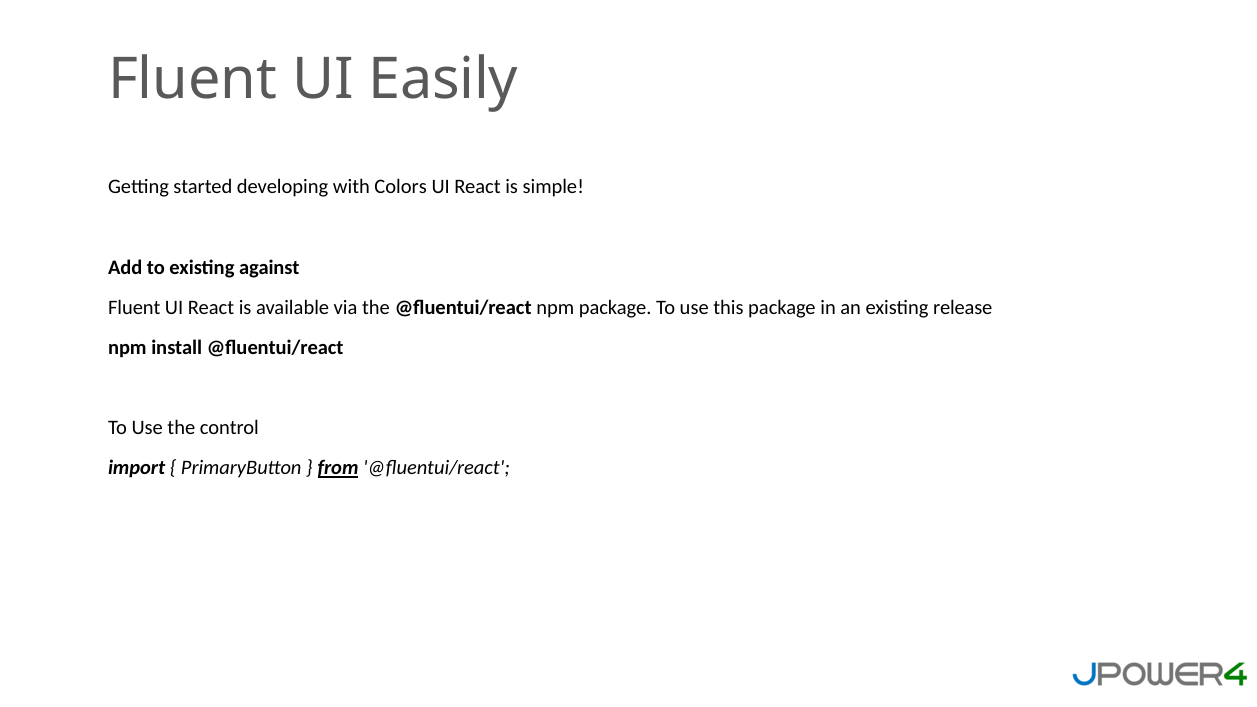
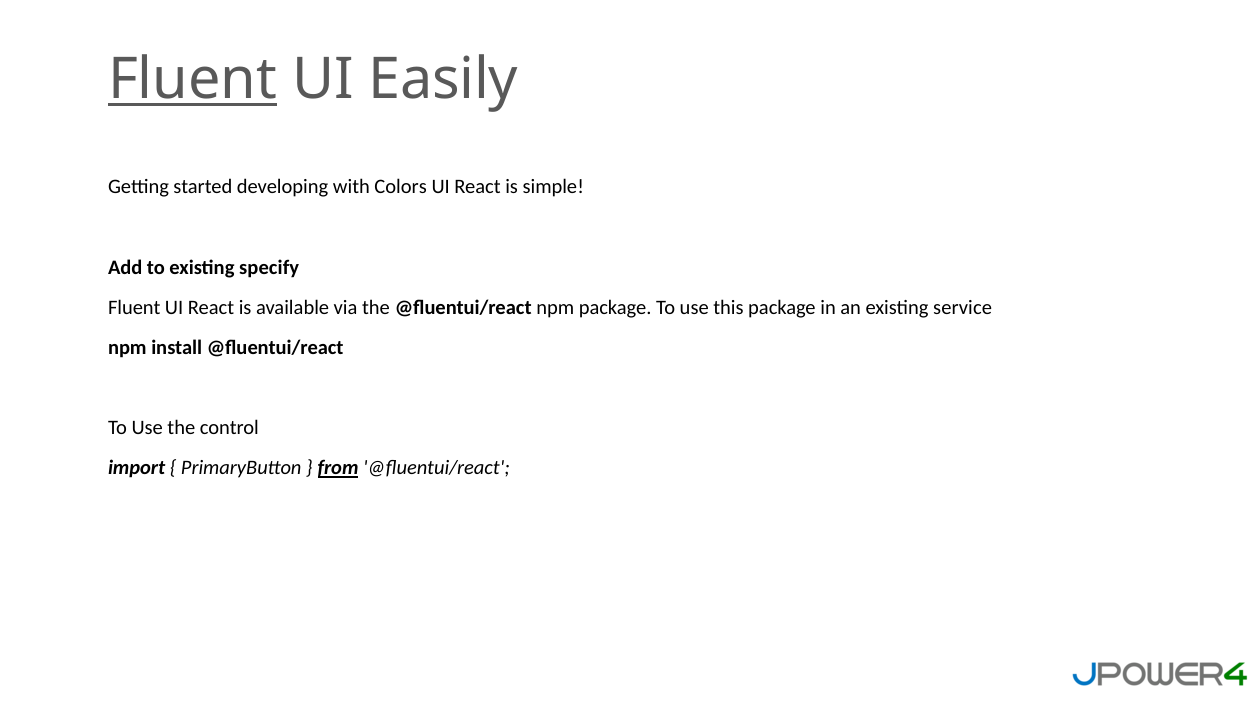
Fluent at (193, 80) underline: none -> present
against: against -> specify
release: release -> service
